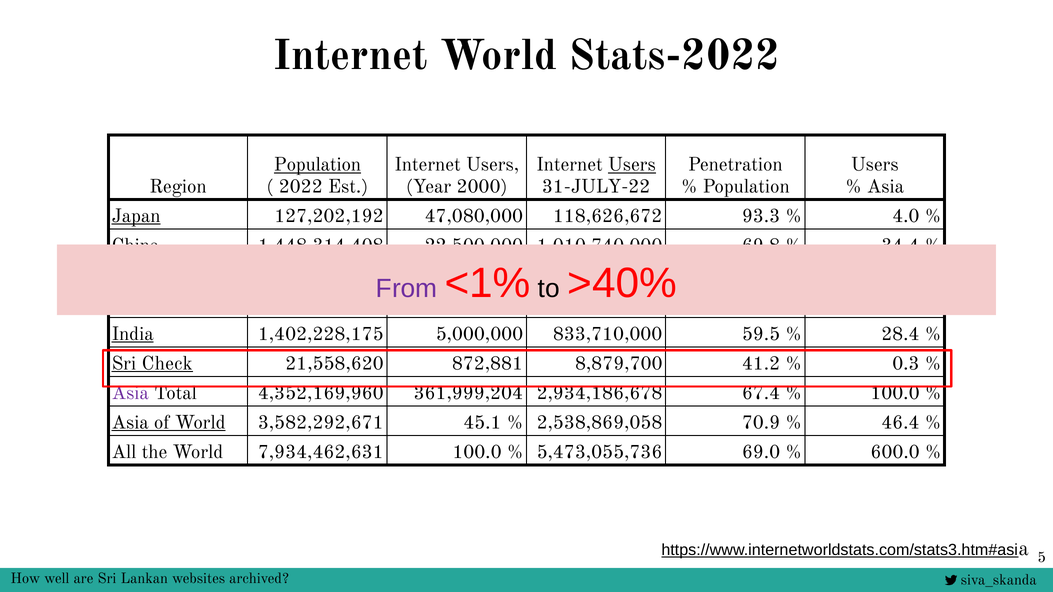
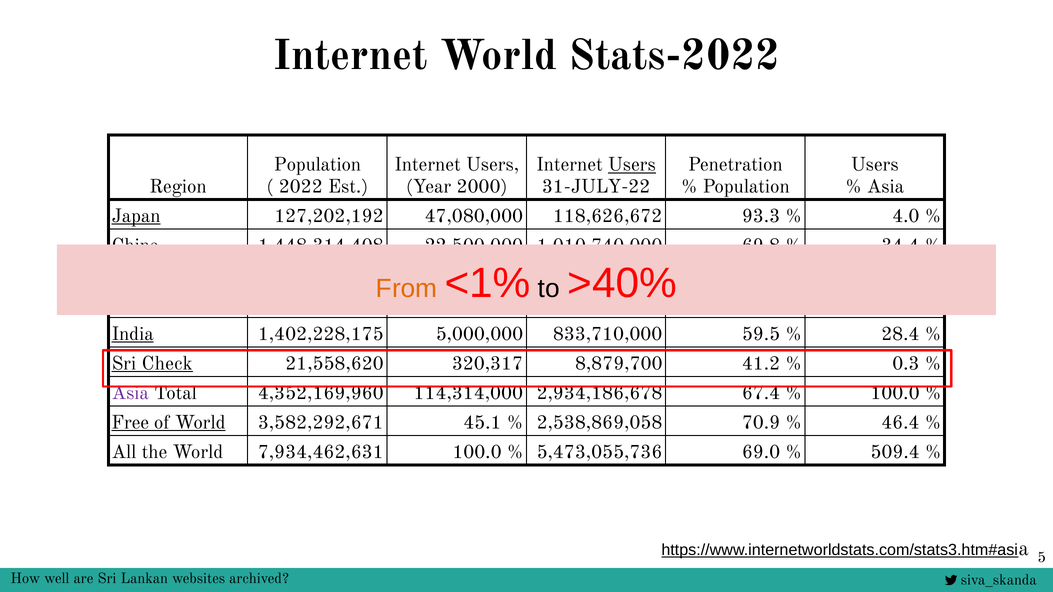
Population at (317, 165) underline: present -> none
From colour: purple -> orange
872,881: 872,881 -> 320,317
361,999,204: 361,999,204 -> 114,314,000
Asia at (130, 423): Asia -> Free
600.0: 600.0 -> 509.4
